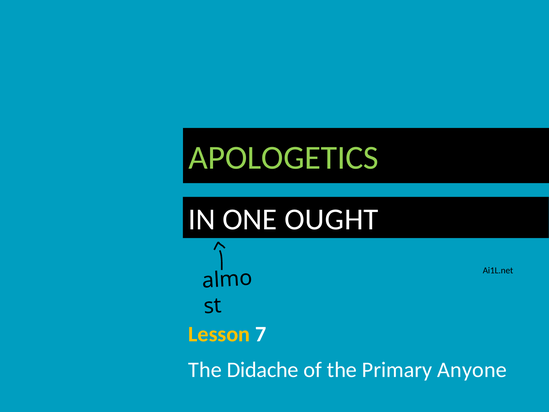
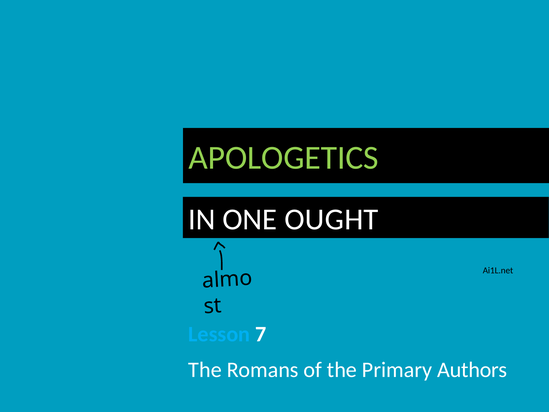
Lesson colour: yellow -> light blue
Didache: Didache -> Romans
Anyone: Anyone -> Authors
